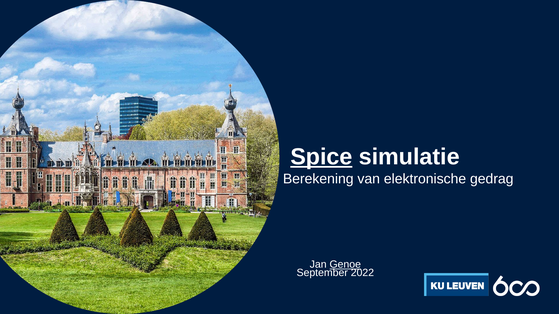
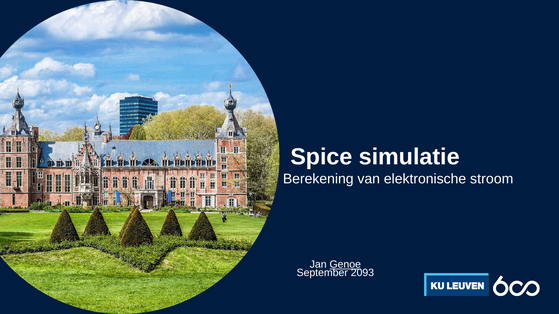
Spice underline: present -> none
gedrag: gedrag -> stroom
2022: 2022 -> 2093
